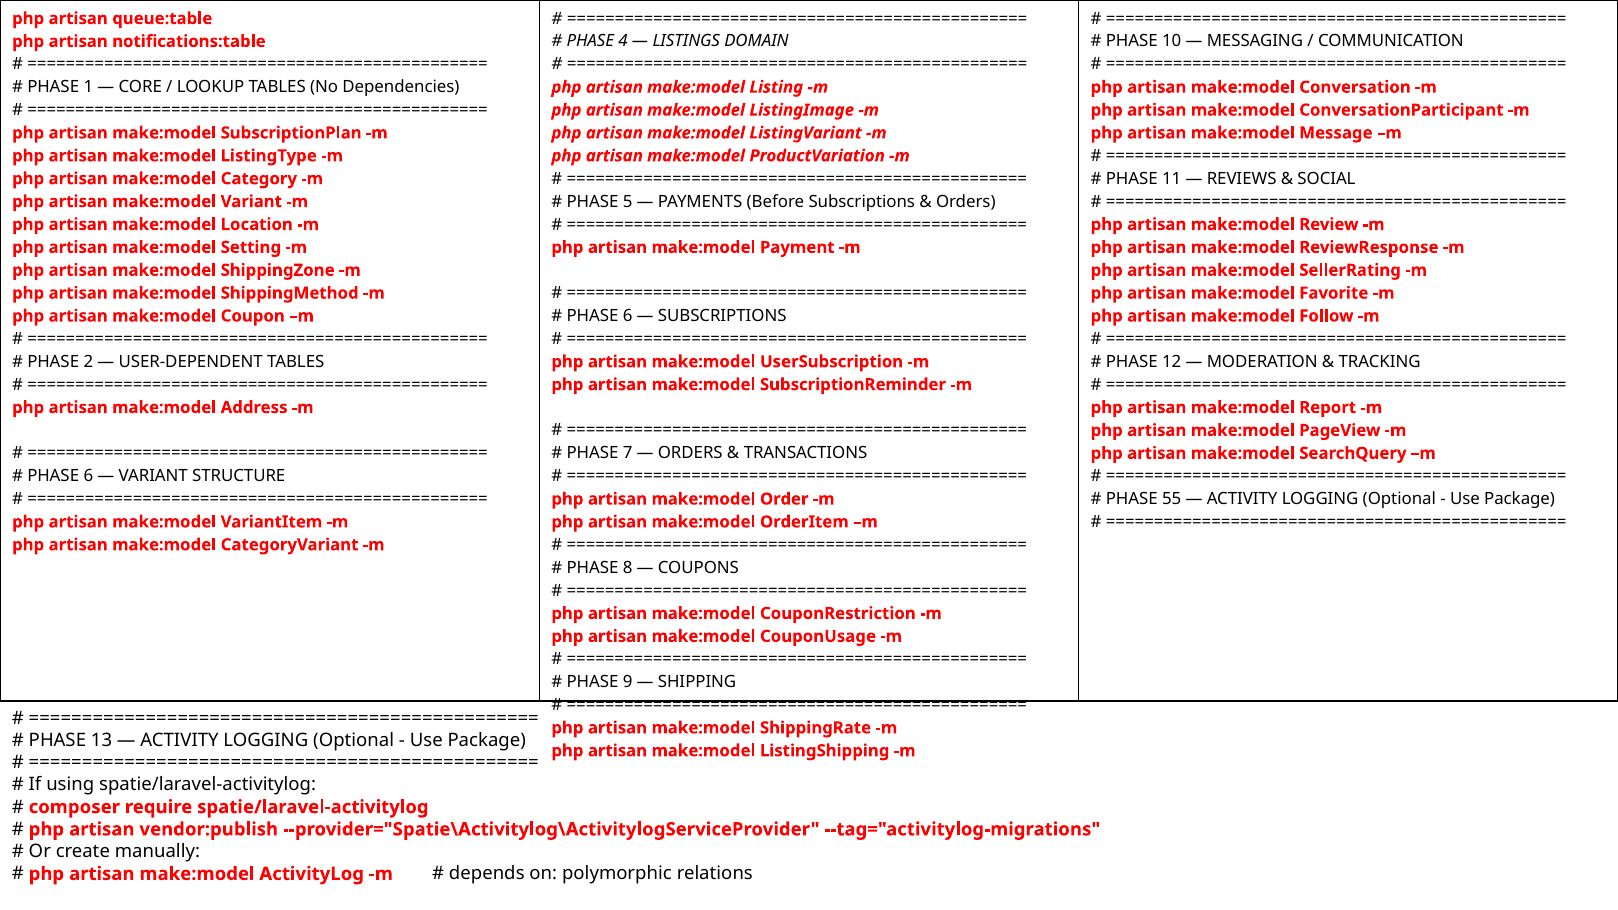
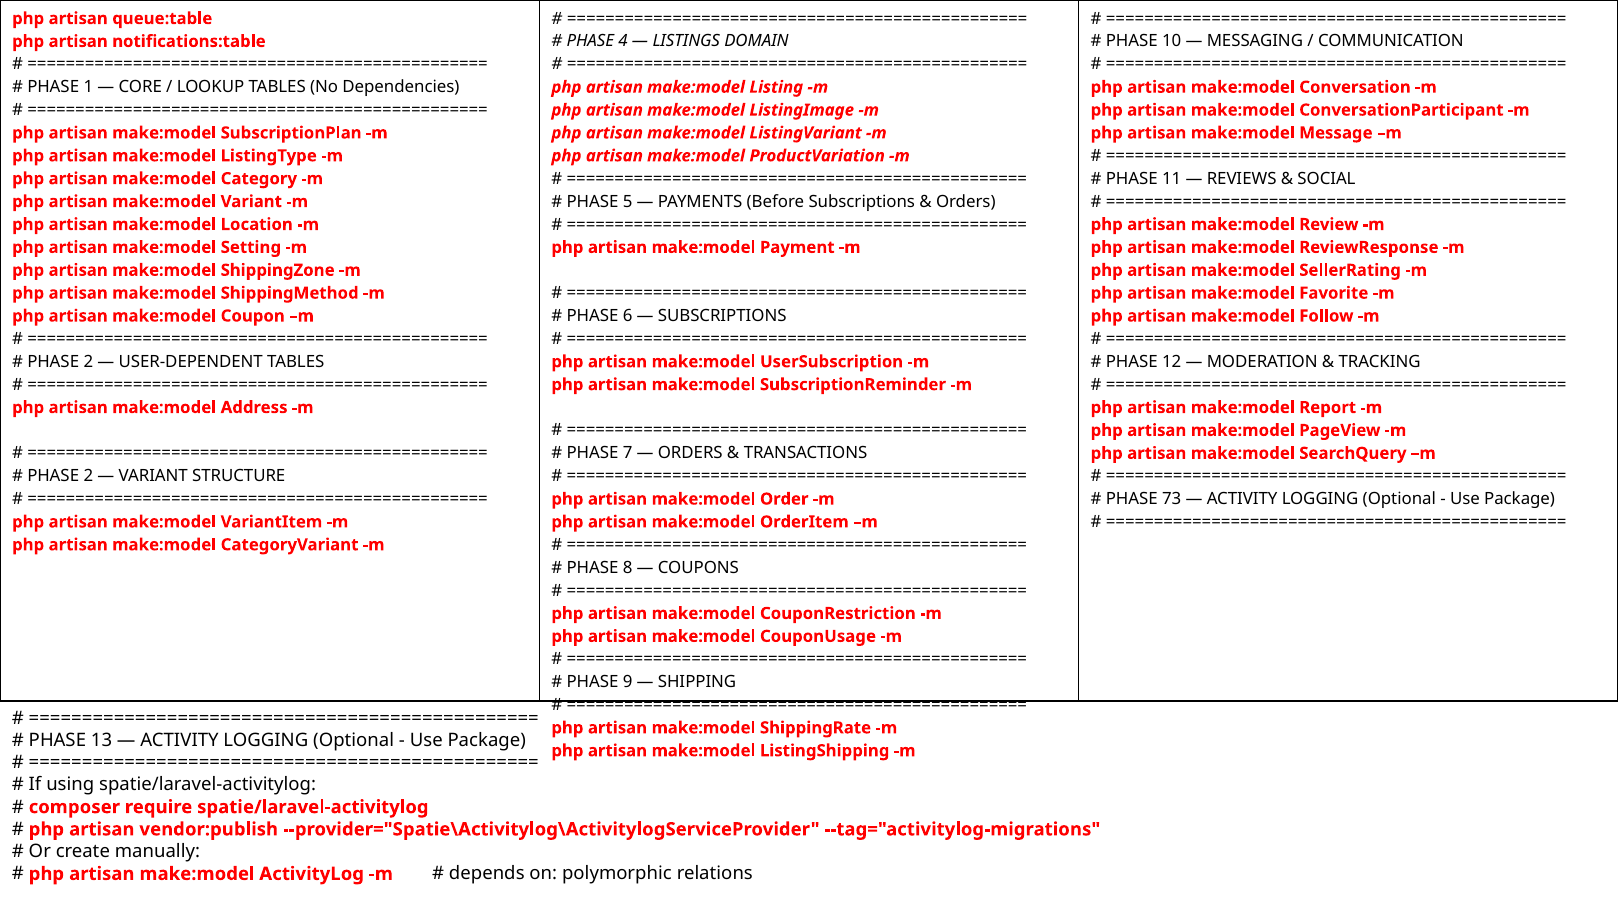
6 at (88, 476): 6 -> 2
55: 55 -> 73
